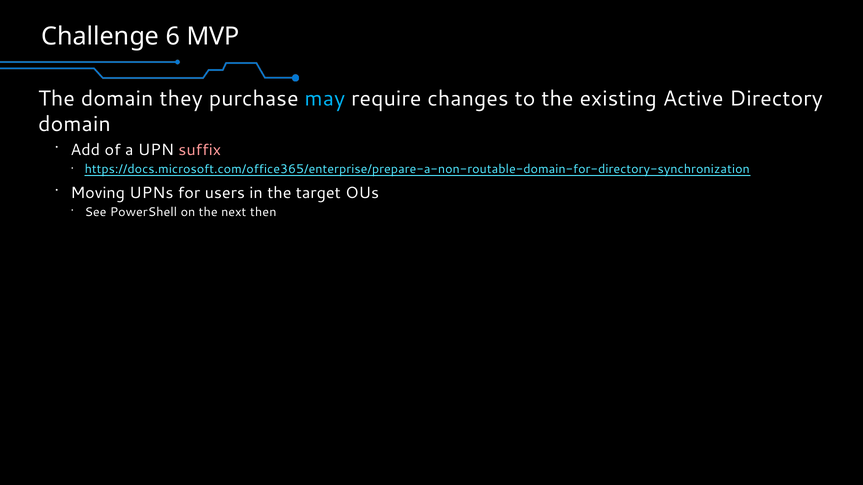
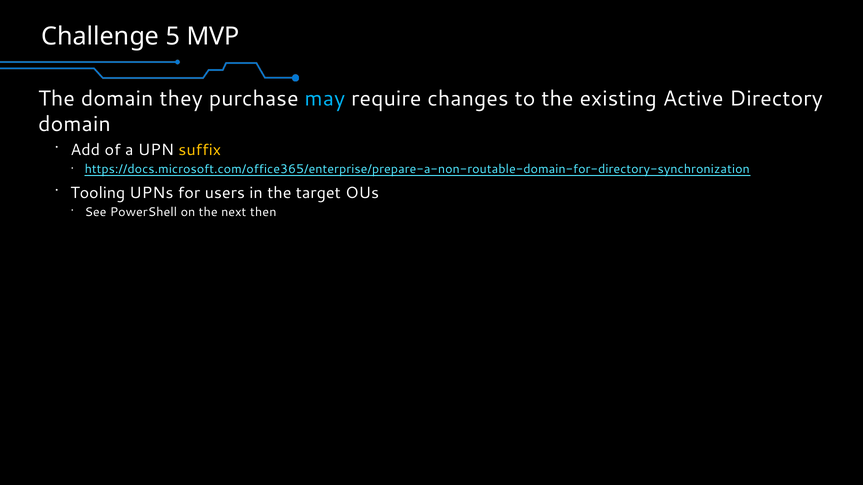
6: 6 -> 5
suffix colour: pink -> yellow
Moving: Moving -> Tooling
